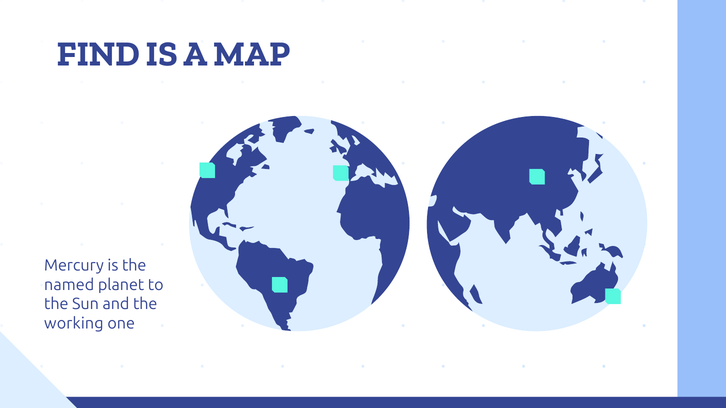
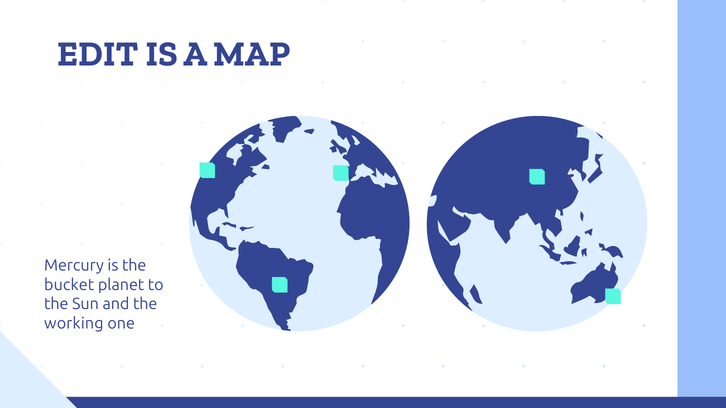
FIND: FIND -> EDIT
named: named -> bucket
